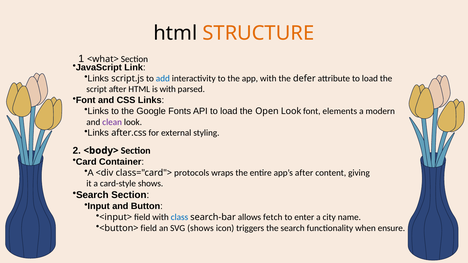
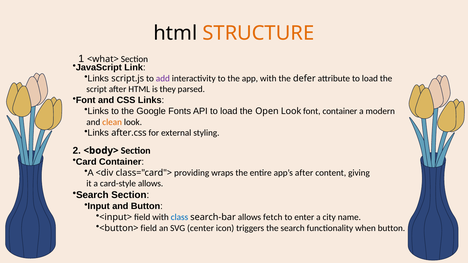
add colour: blue -> purple
is with: with -> they
font elements: elements -> container
clean colour: purple -> orange
protocols: protocols -> providing
card-style shows: shows -> allows
SVG shows: shows -> center
when ensure: ensure -> button
